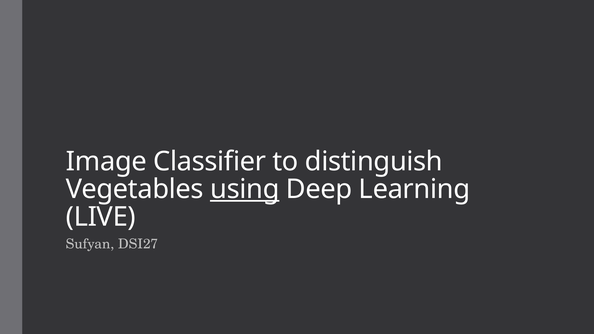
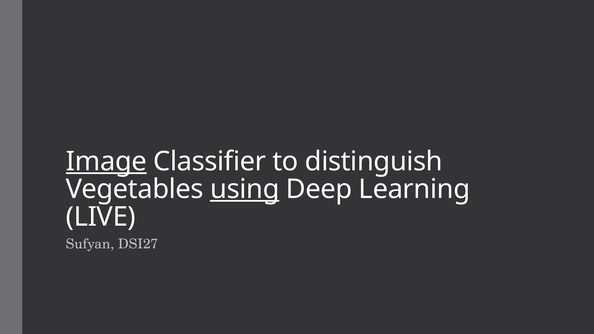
Image underline: none -> present
